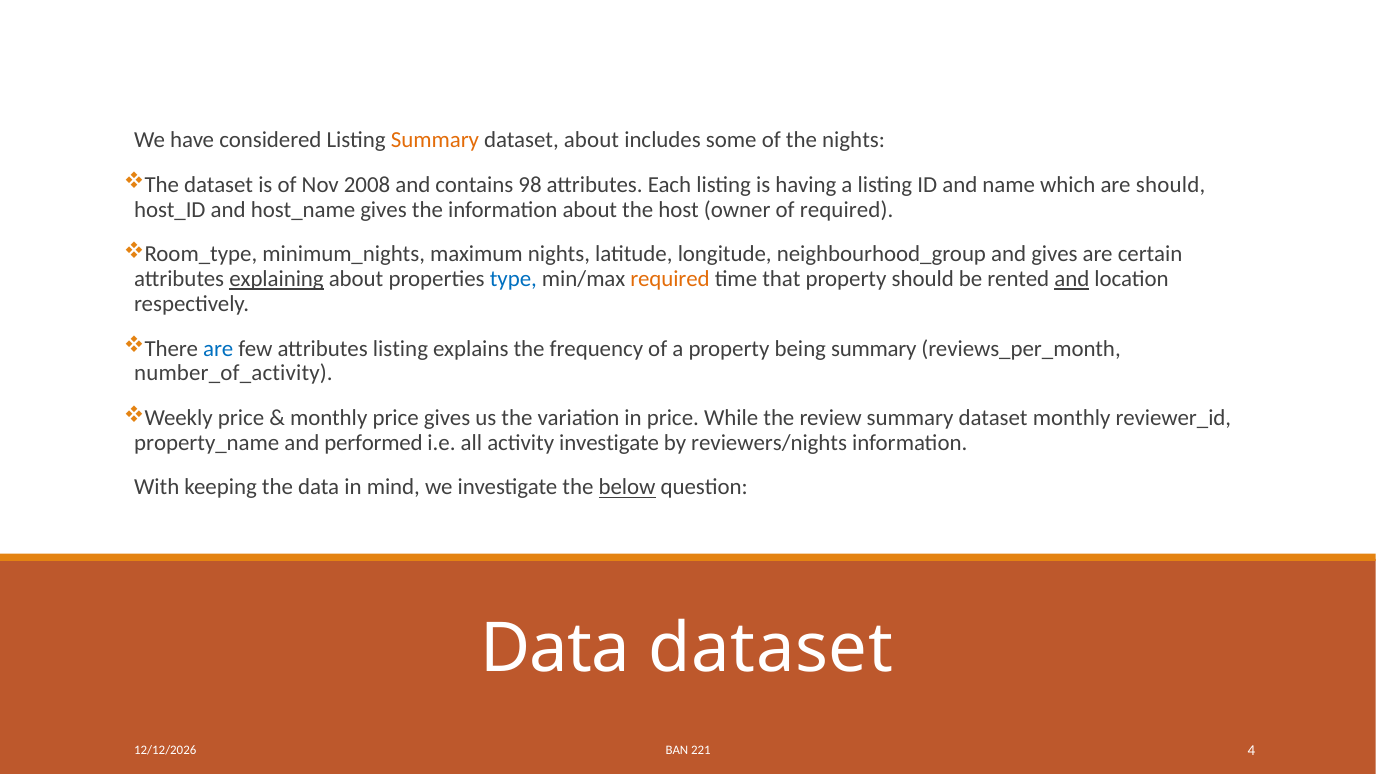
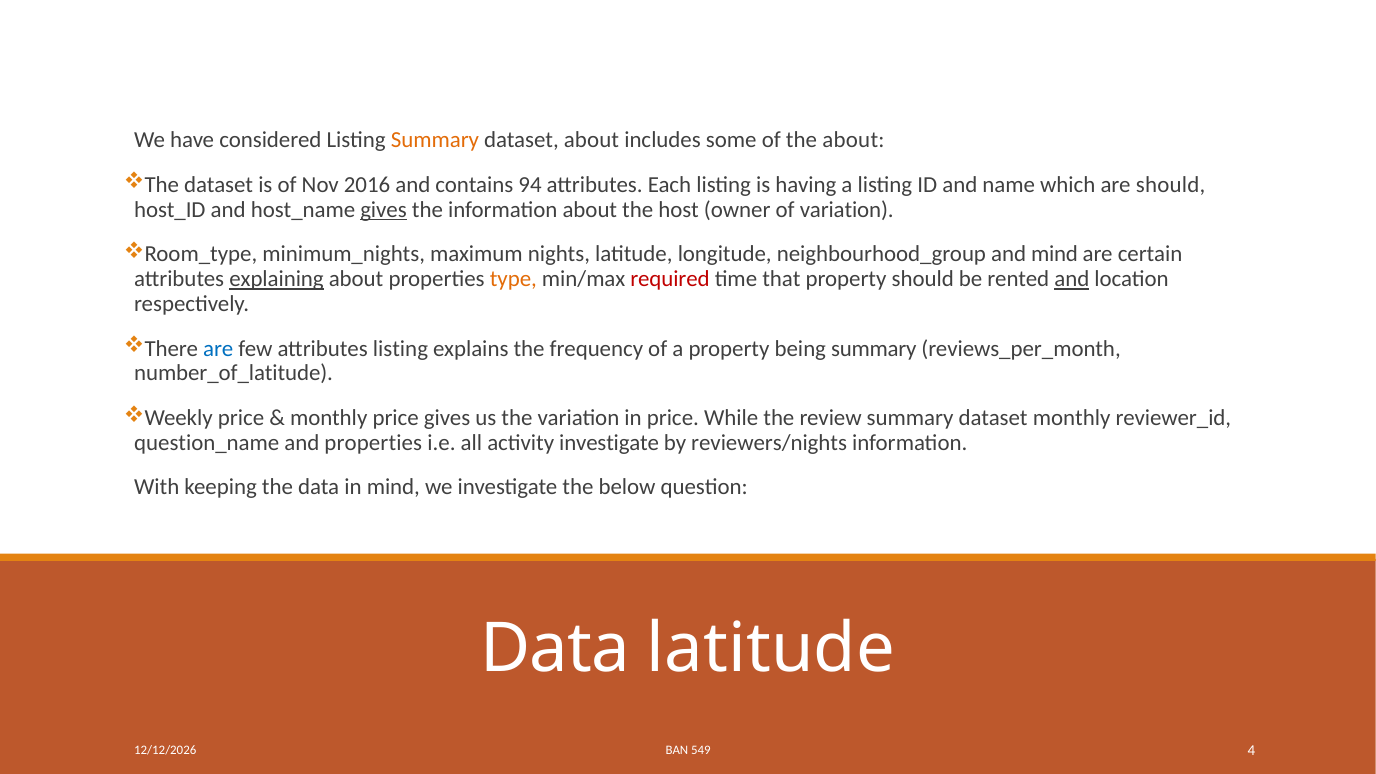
the nights: nights -> about
2008: 2008 -> 2016
98: 98 -> 94
gives at (383, 210) underline: none -> present
of required: required -> variation
and gives: gives -> mind
type colour: blue -> orange
required at (670, 279) colour: orange -> red
number_of_activity: number_of_activity -> number_of_latitude
property_name: property_name -> question_name
and performed: performed -> properties
below underline: present -> none
Data dataset: dataset -> latitude
221: 221 -> 549
